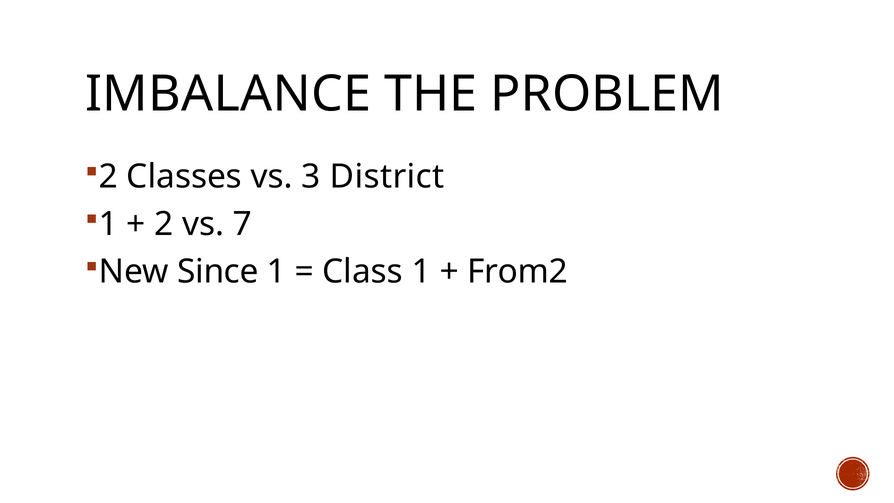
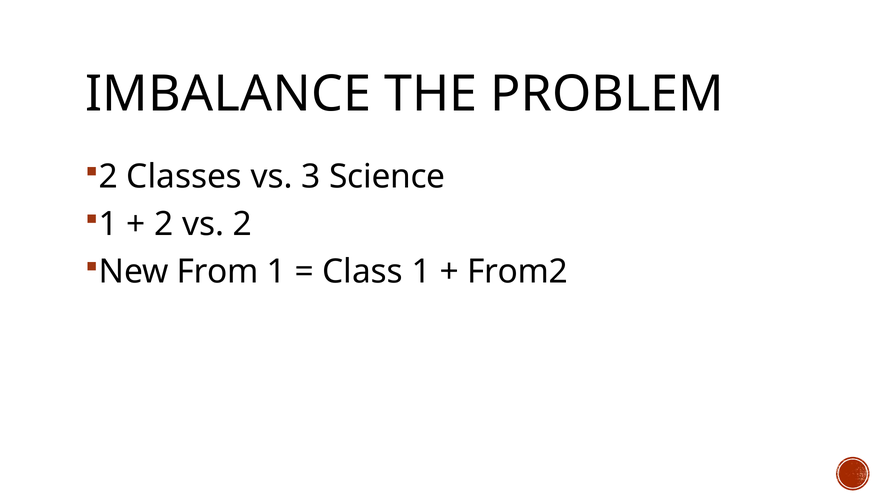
District: District -> Science
vs 7: 7 -> 2
Since: Since -> From
